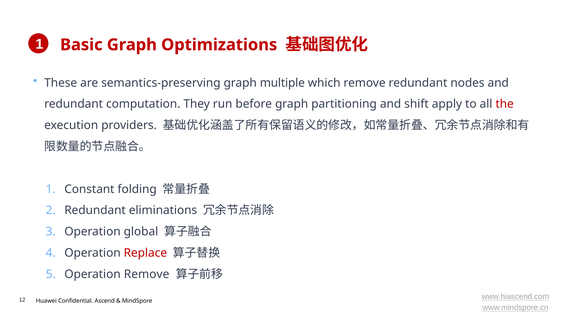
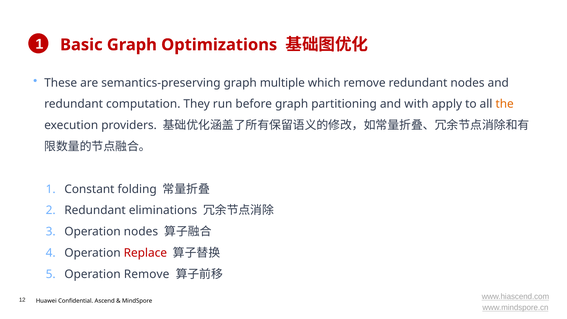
shift: shift -> with
the colour: red -> orange
Operation global: global -> nodes
